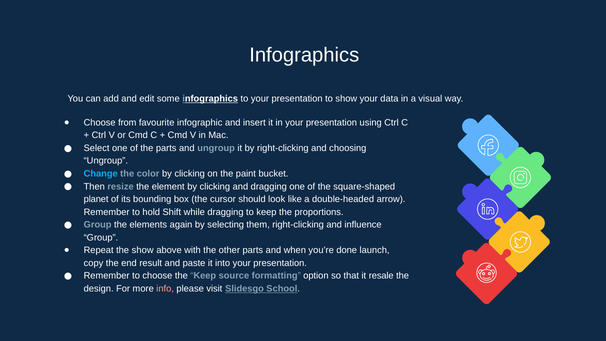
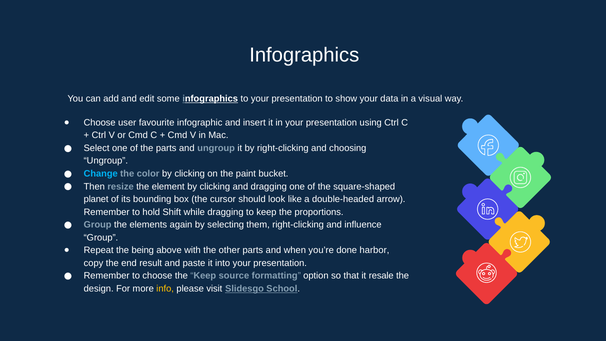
from: from -> user
the show: show -> being
launch: launch -> harbor
info colour: pink -> yellow
